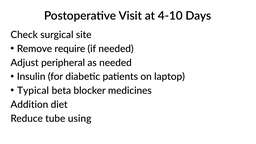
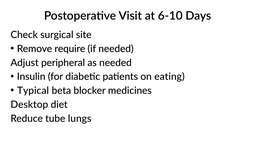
4-10: 4-10 -> 6-10
laptop: laptop -> eating
Addition: Addition -> Desktop
using: using -> lungs
